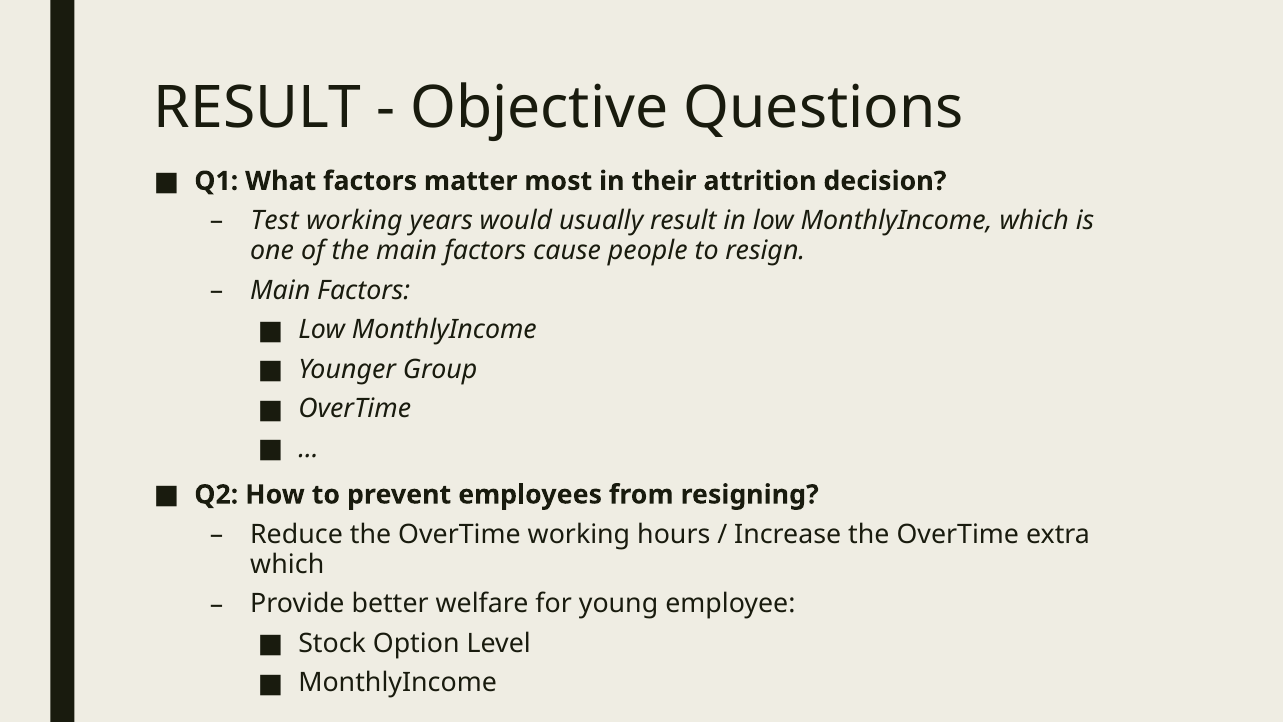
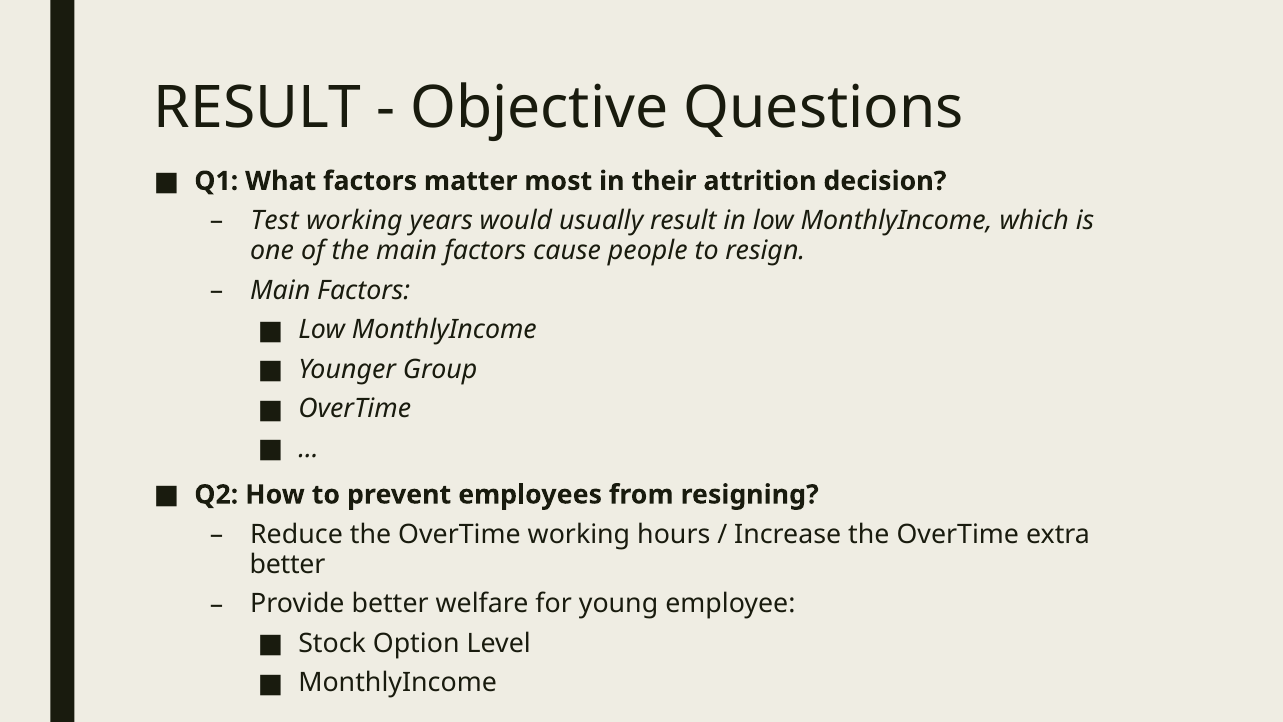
which at (287, 564): which -> better
